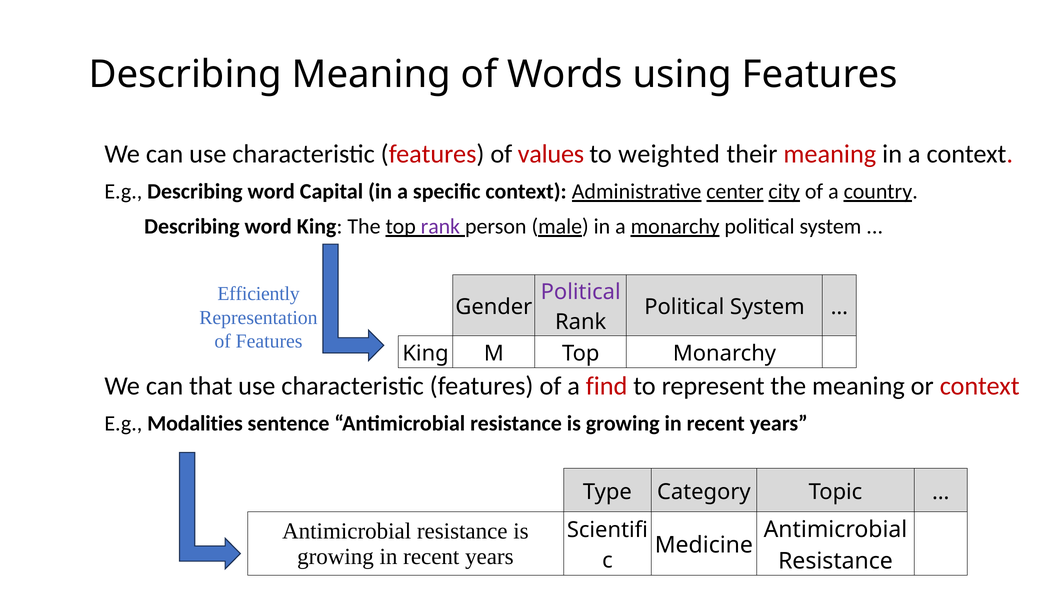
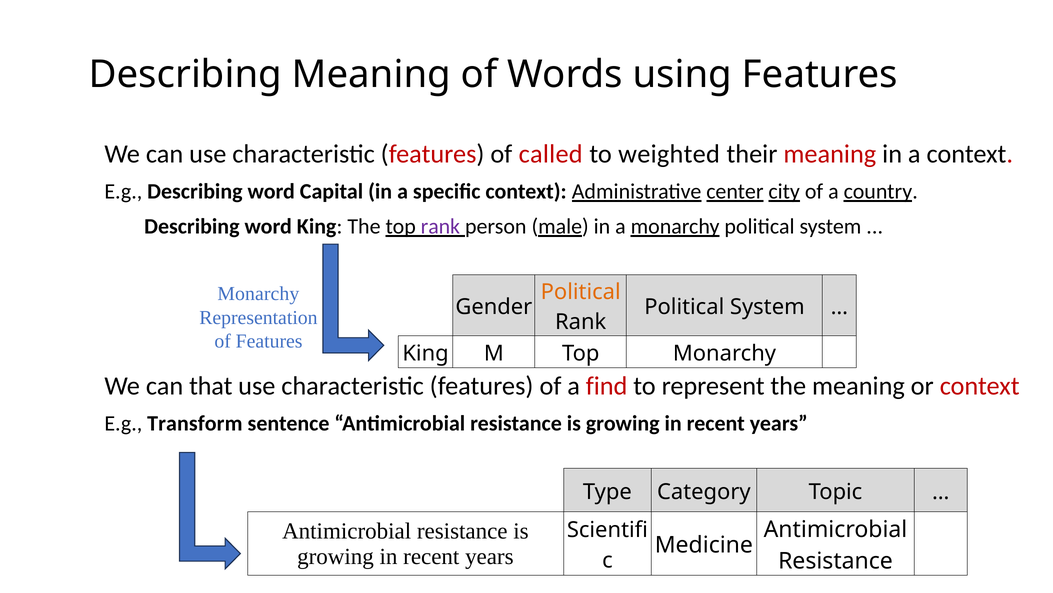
values: values -> called
Efficiently at (259, 294): Efficiently -> Monarchy
Political at (581, 292) colour: purple -> orange
Modalities: Modalities -> Transform
